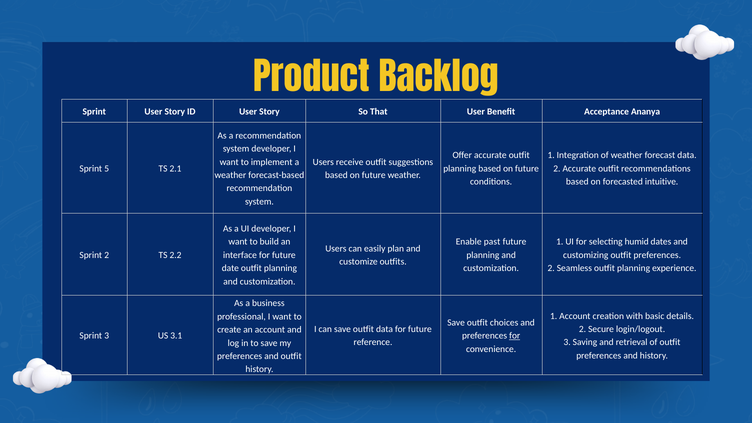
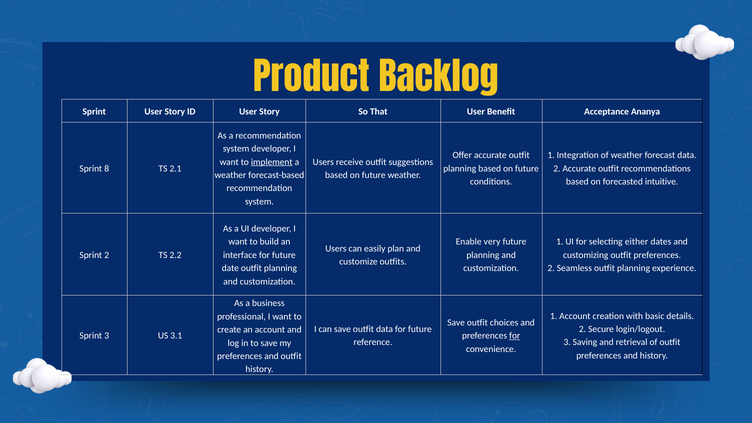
implement underline: none -> present
5: 5 -> 8
past: past -> very
humid: humid -> either
